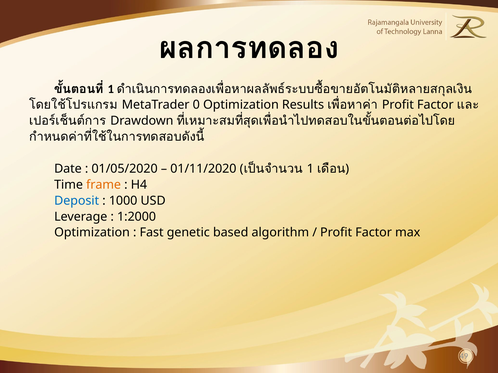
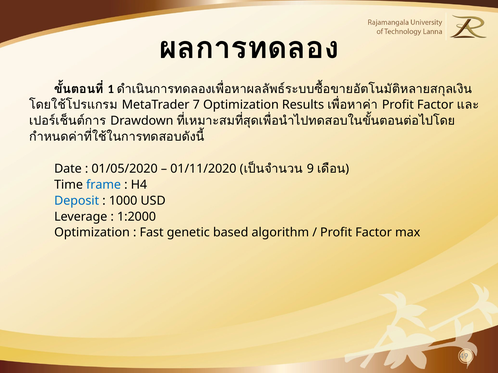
0: 0 -> 7
1 at (310, 169): 1 -> 9
frame colour: orange -> blue
